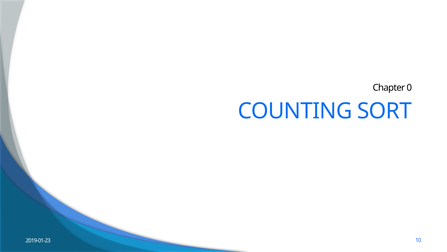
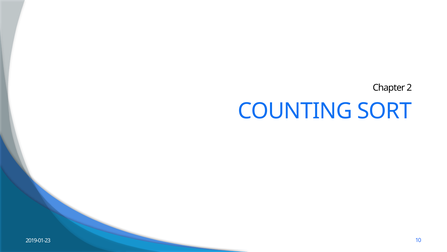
0: 0 -> 2
